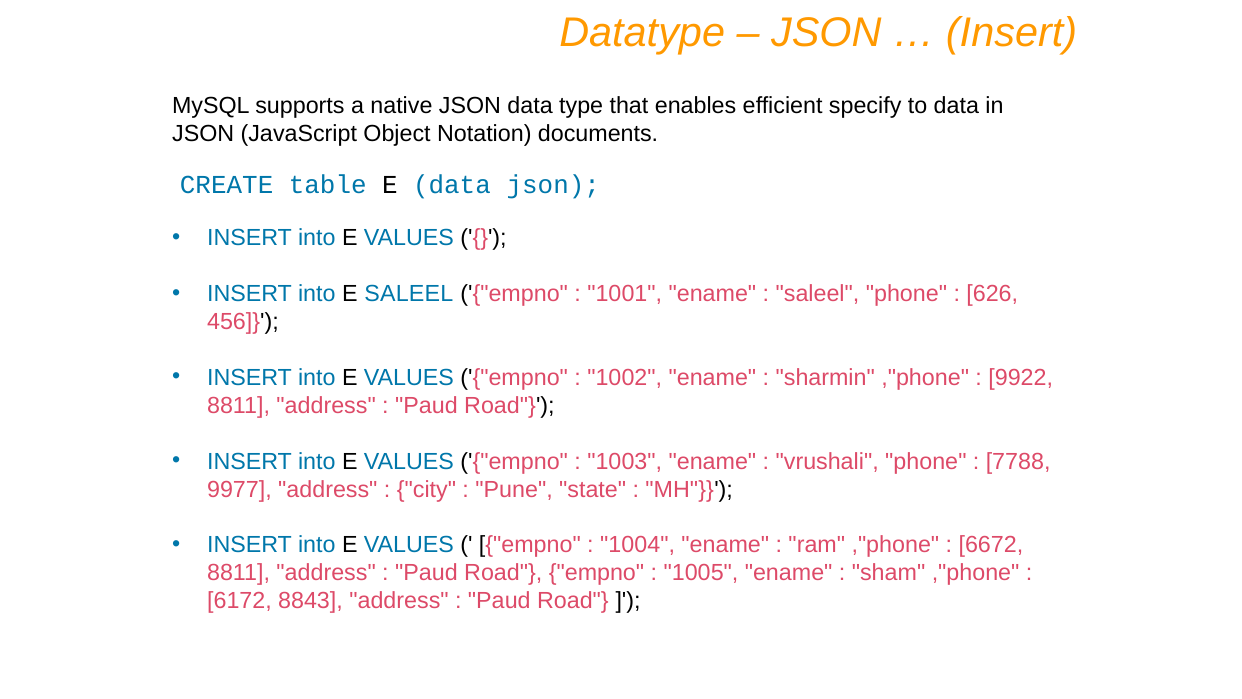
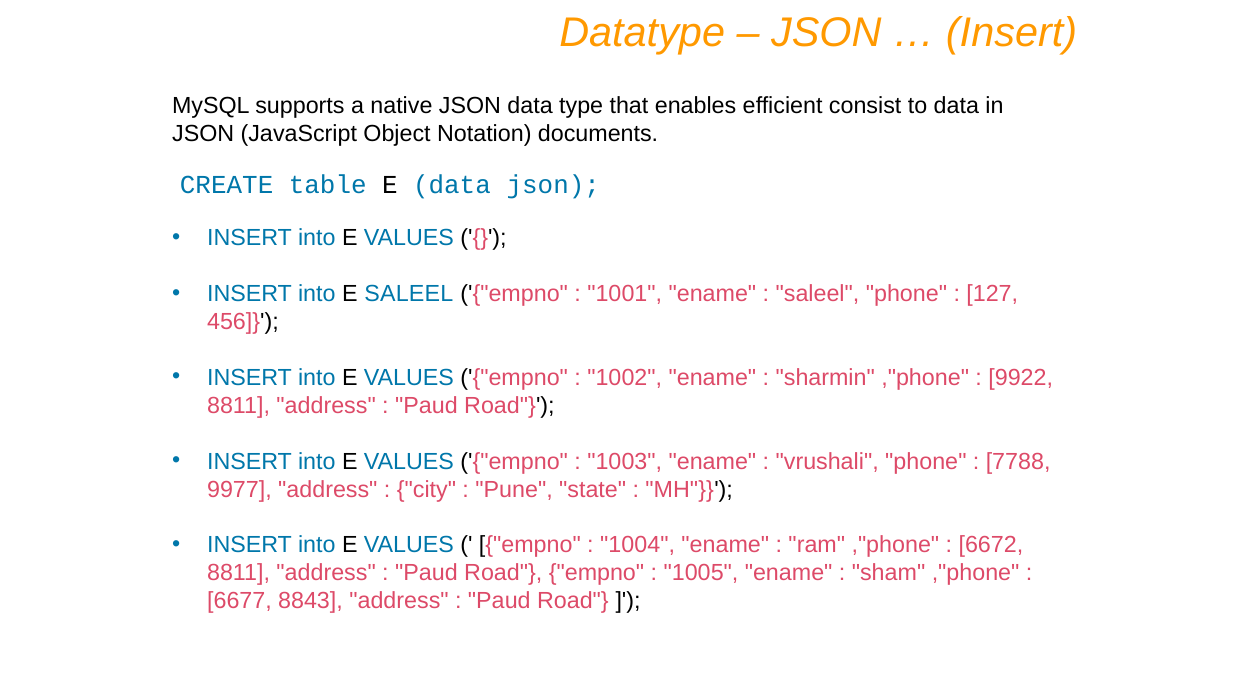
specify: specify -> consist
626: 626 -> 127
6172: 6172 -> 6677
